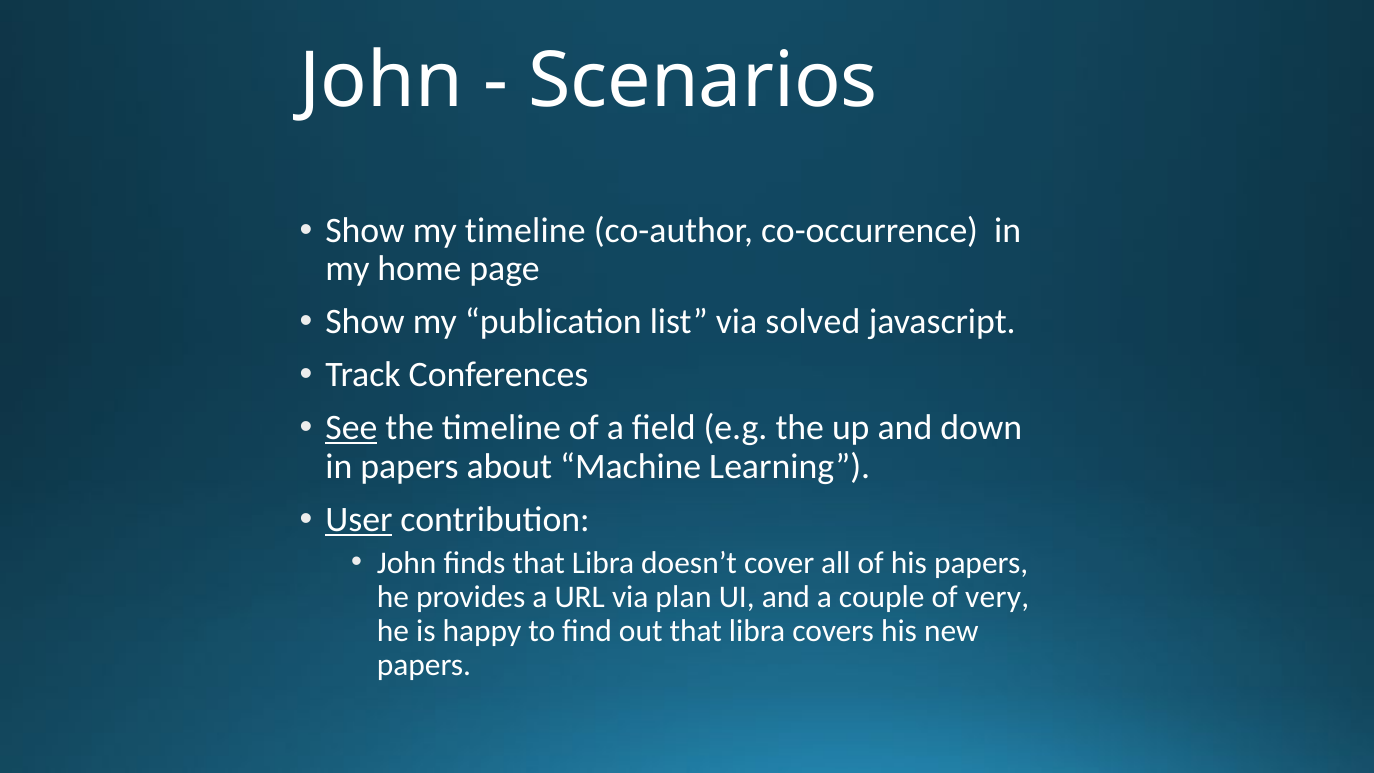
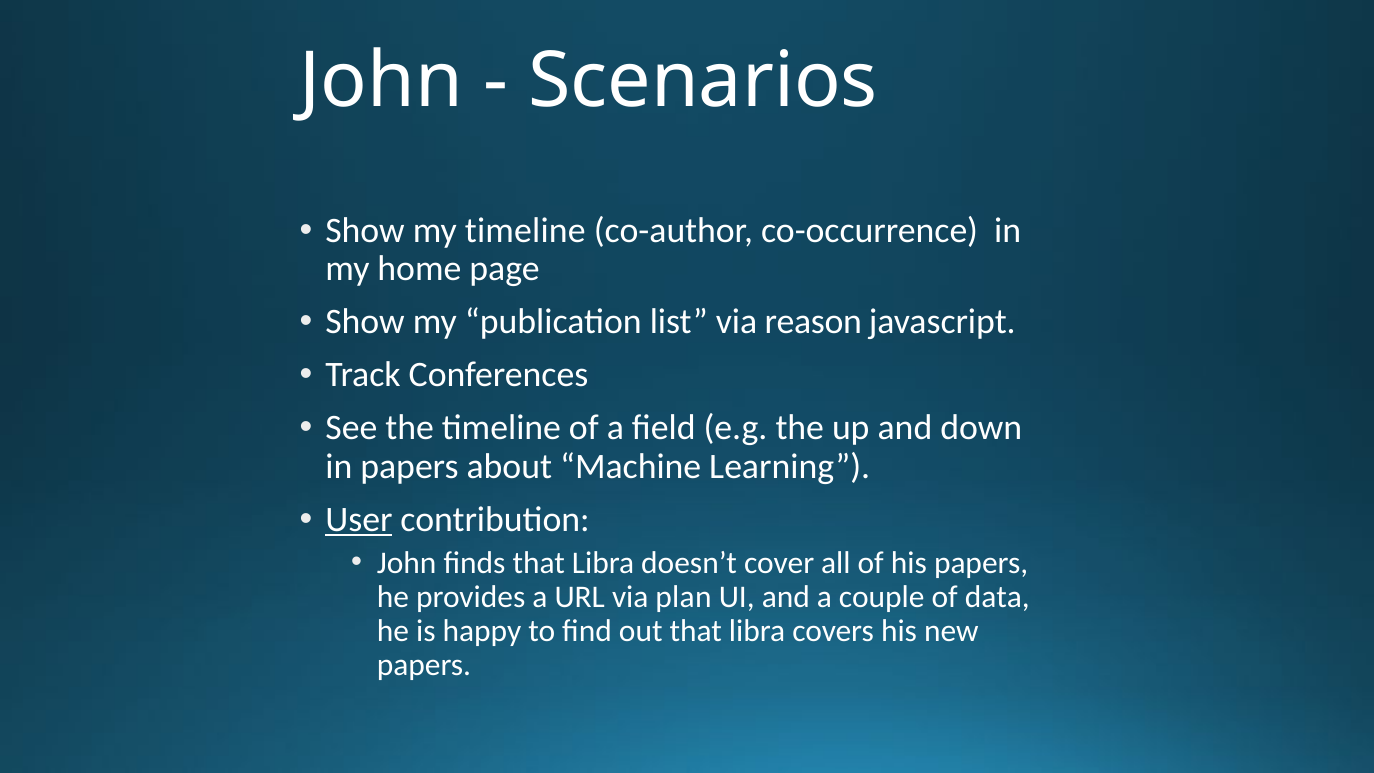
solved: solved -> reason
See underline: present -> none
very: very -> data
